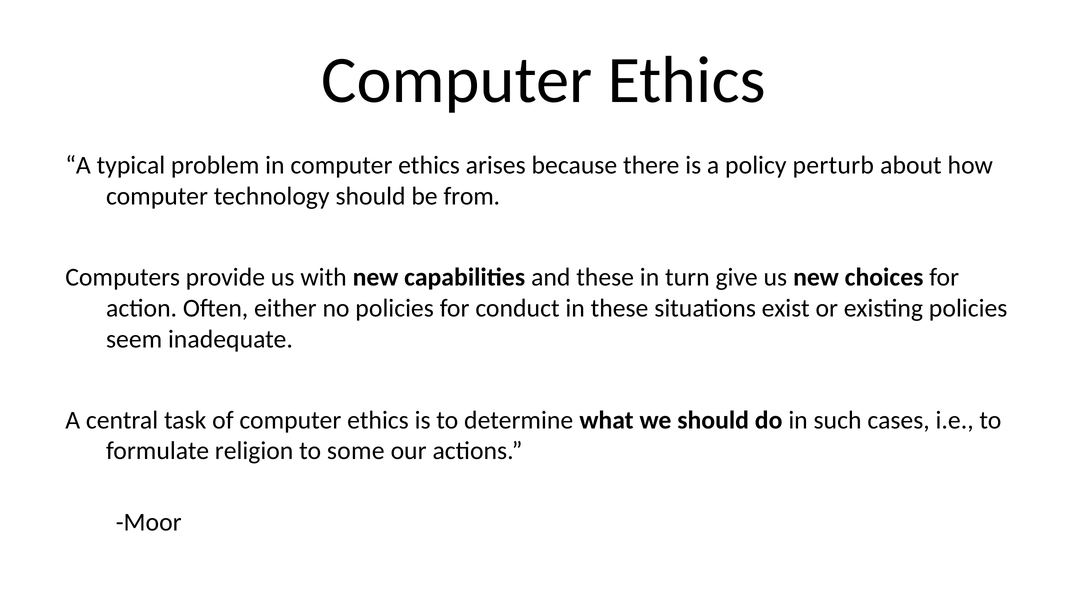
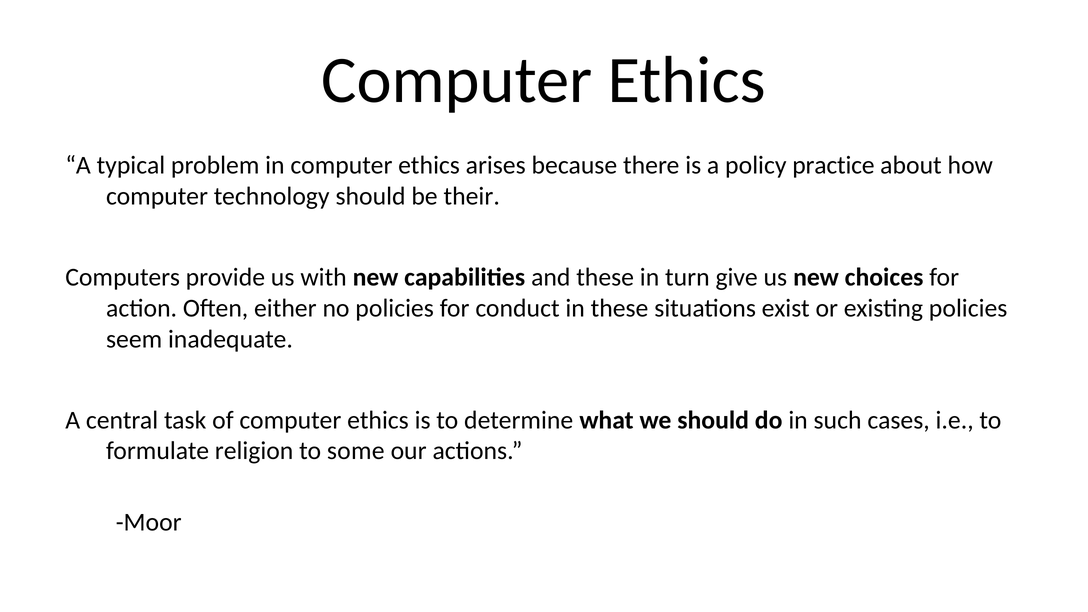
perturb: perturb -> practice
from: from -> their
